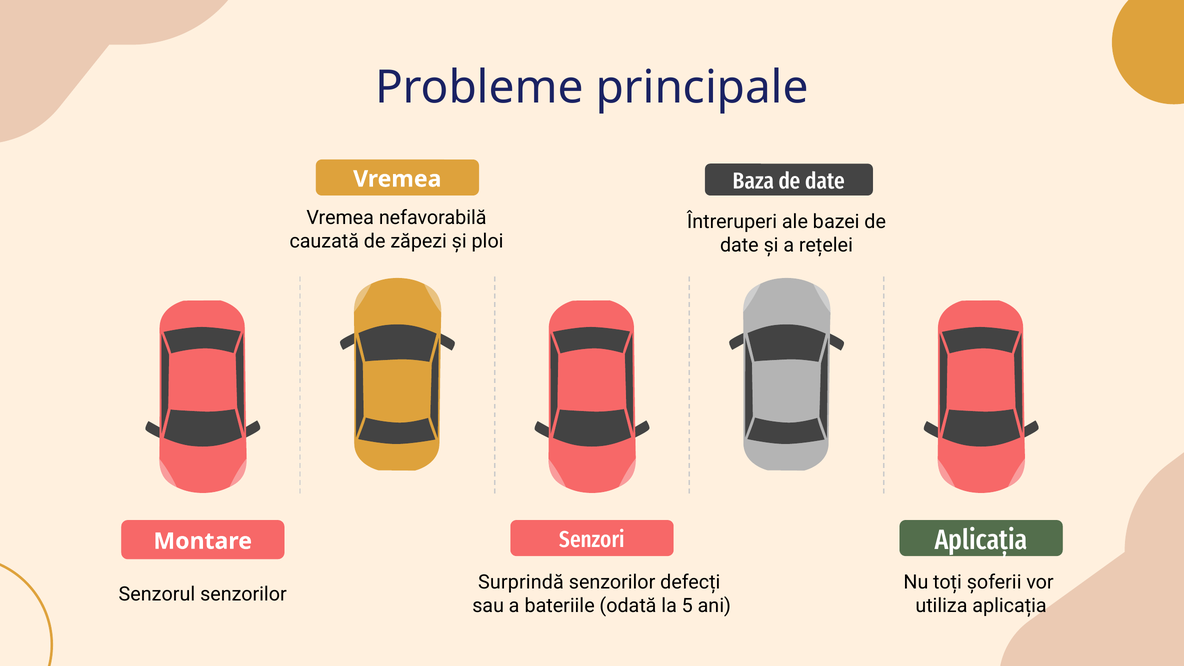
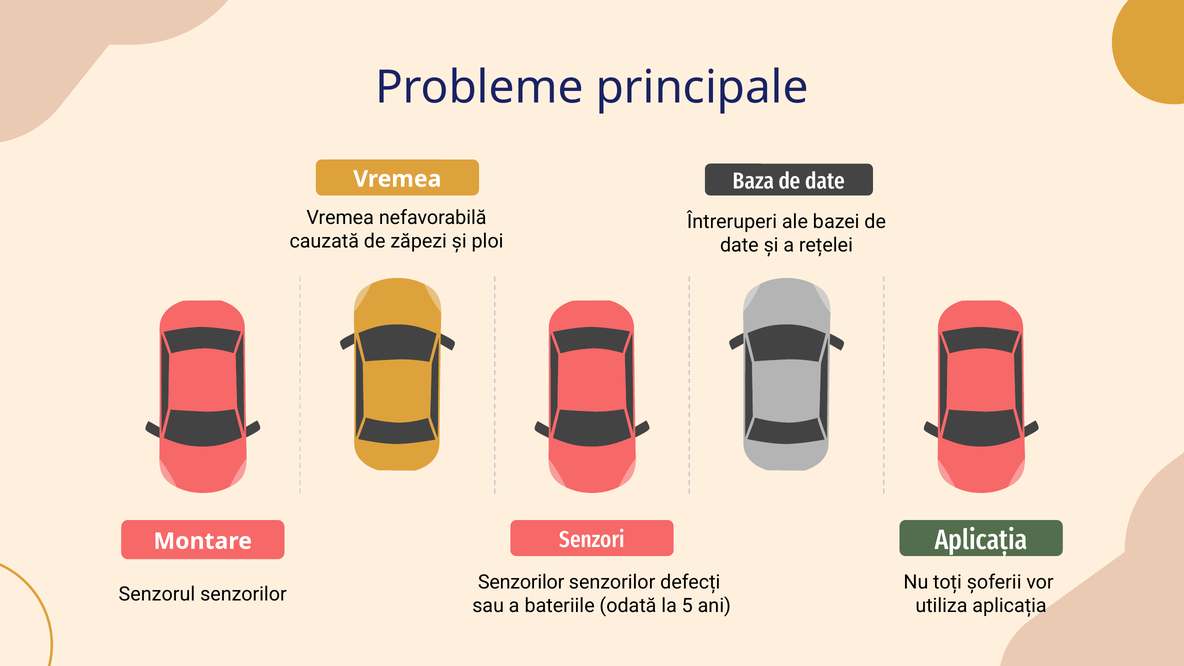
Surprindă at (521, 582): Surprindă -> Senzorilor
